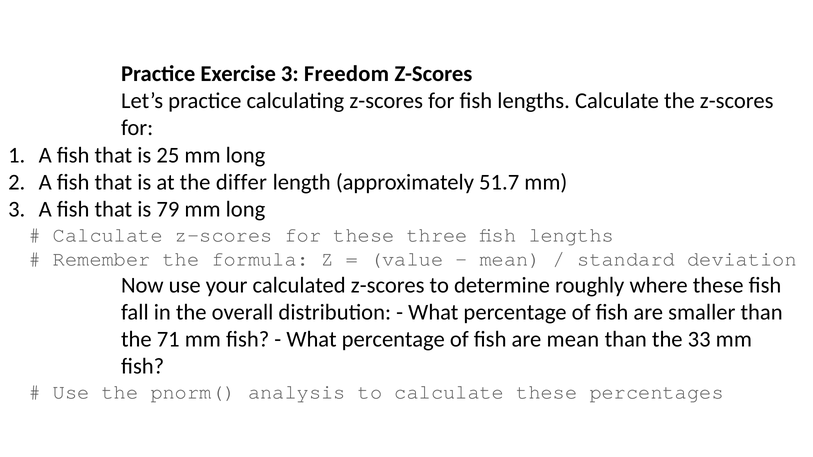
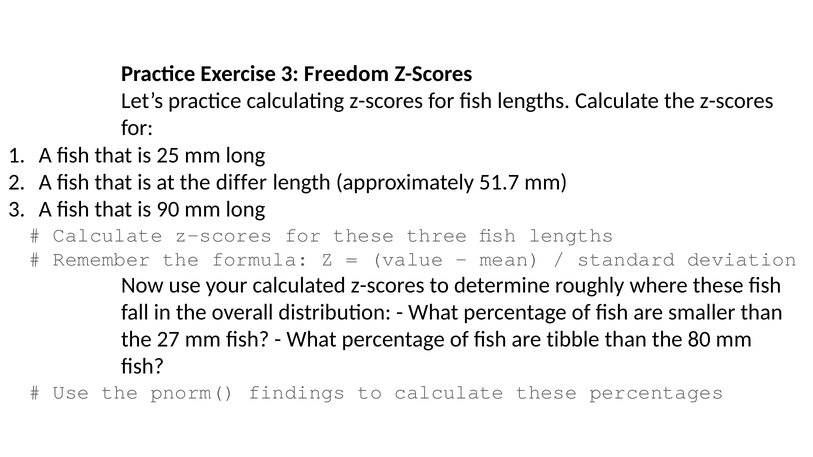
79: 79 -> 90
71: 71 -> 27
are mean: mean -> tibble
33: 33 -> 80
analysis: analysis -> findings
